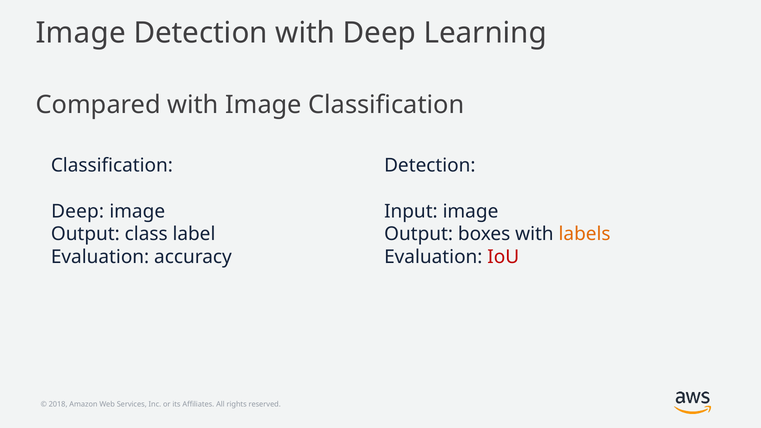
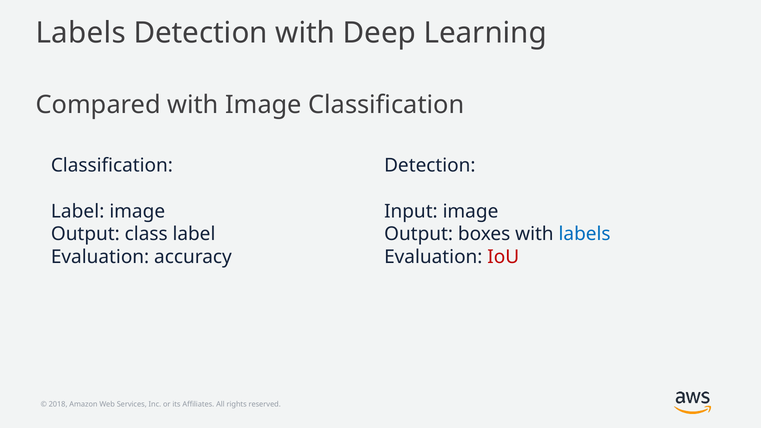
Image at (81, 33): Image -> Labels
Deep at (78, 211): Deep -> Label
labels at (585, 234) colour: orange -> blue
